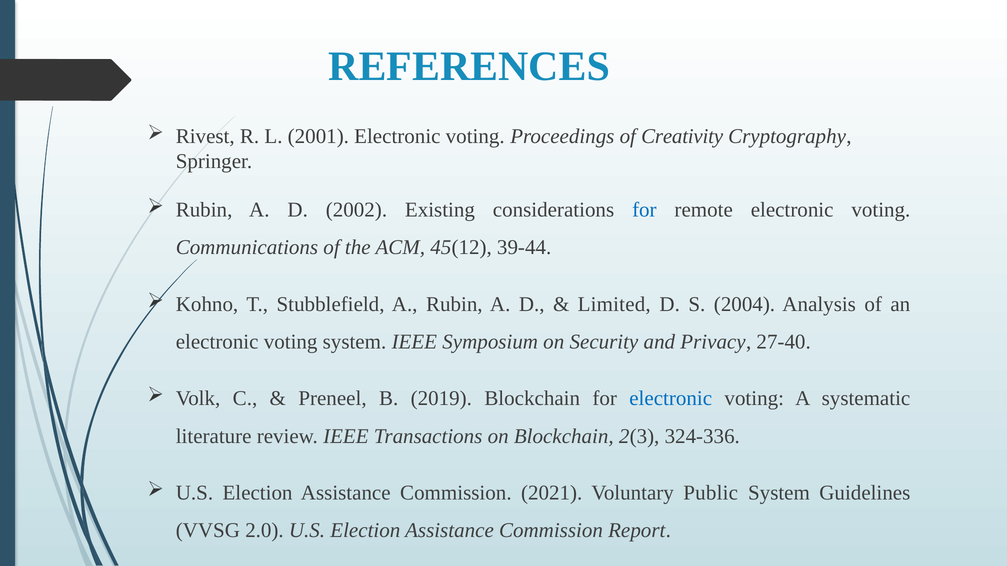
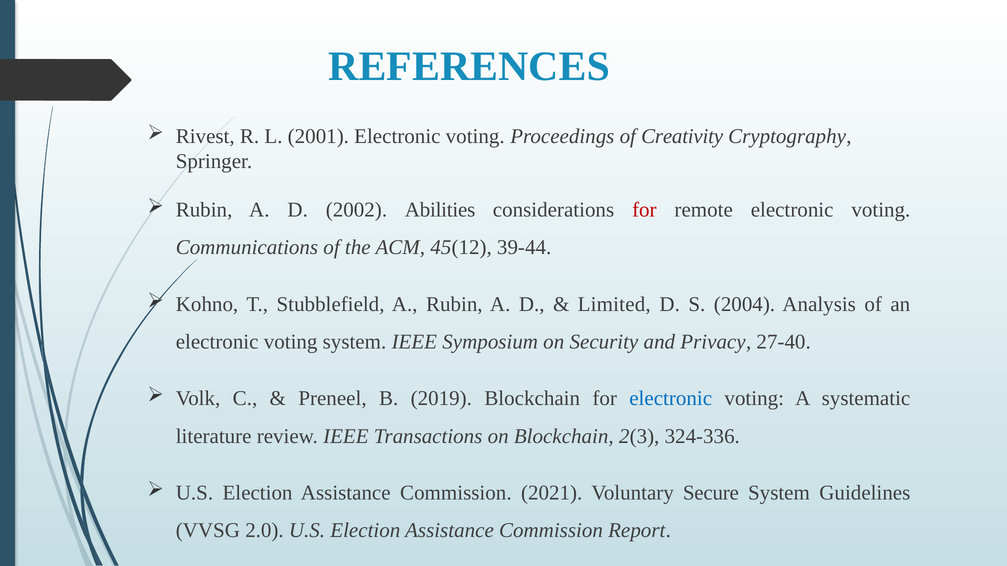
Existing: Existing -> Abilities
for at (644, 210) colour: blue -> red
Public: Public -> Secure
